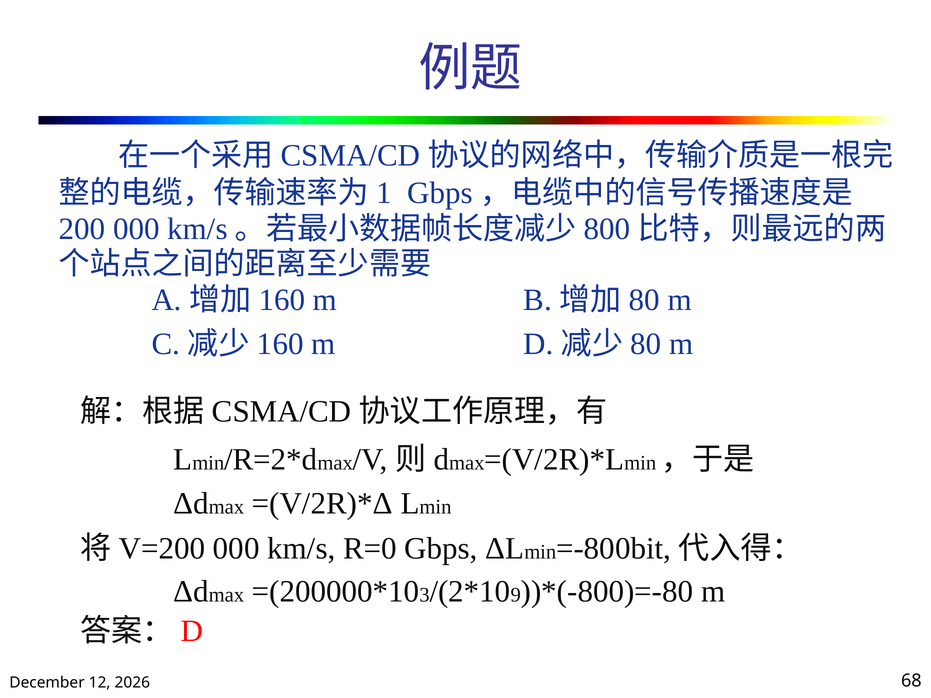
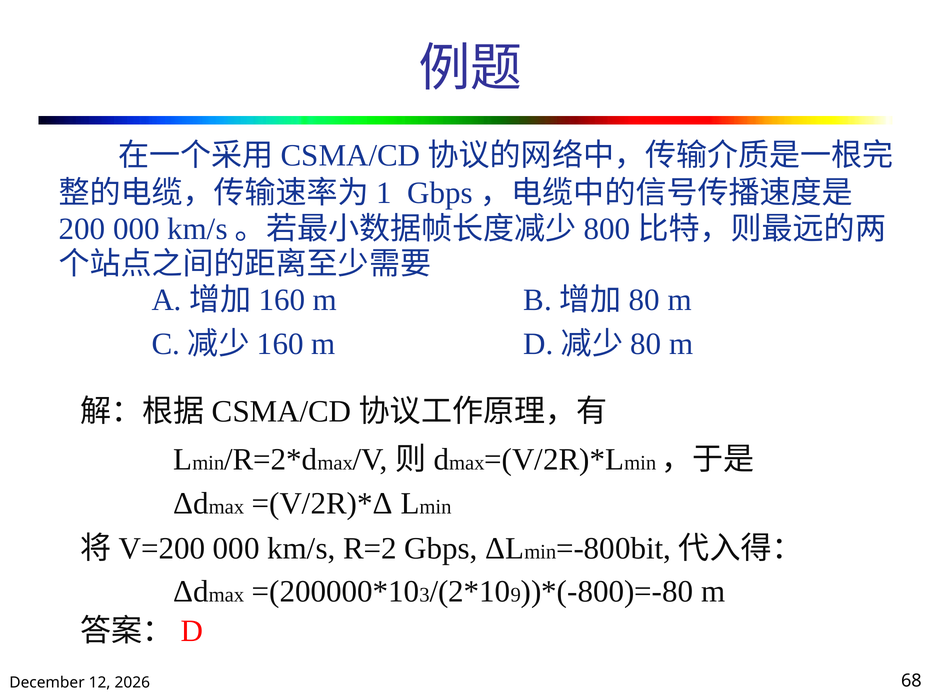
R=0: R=0 -> R=2
